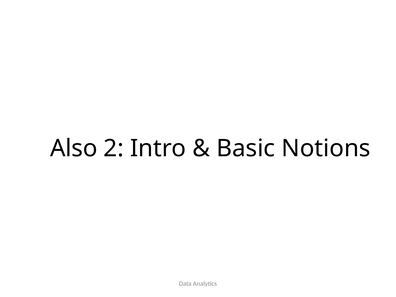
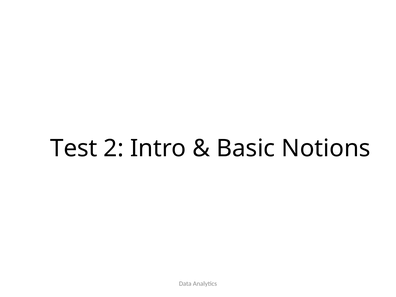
Also: Also -> Test
